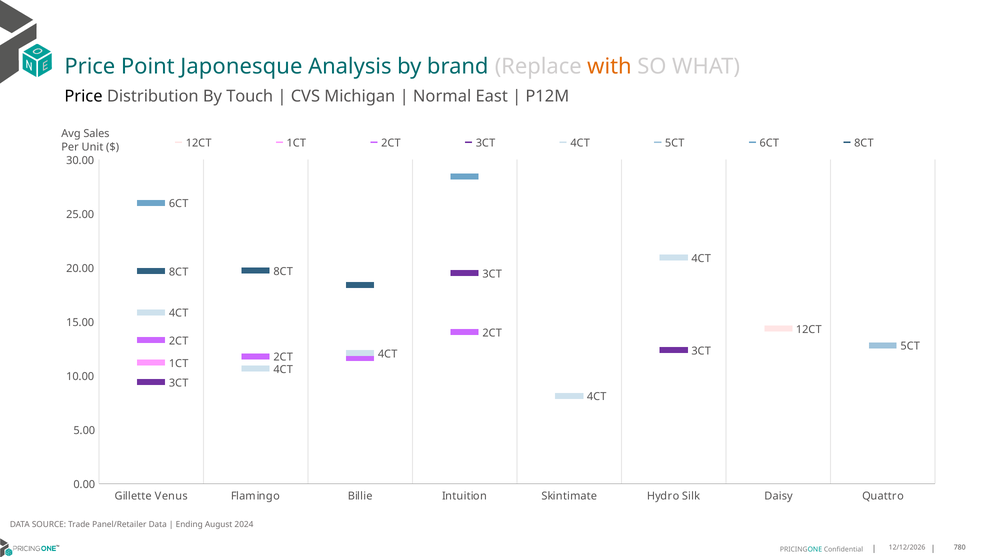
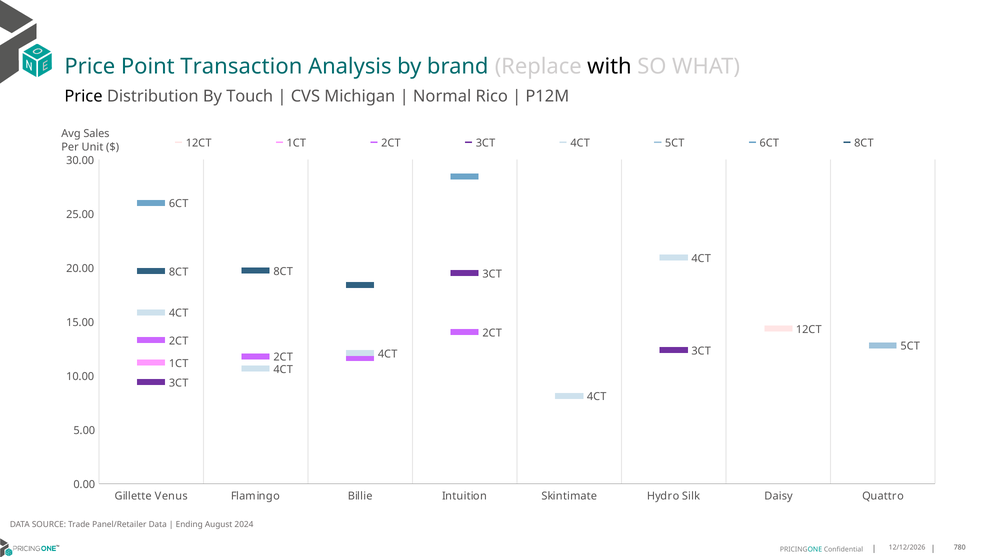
Japonesque: Japonesque -> Transaction
with colour: orange -> black
East: East -> Rico
